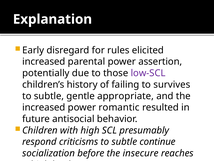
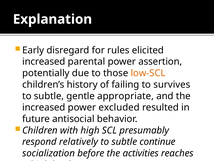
low-SCL colour: purple -> orange
romantic: romantic -> excluded
criticisms: criticisms -> relatively
insecure: insecure -> activities
